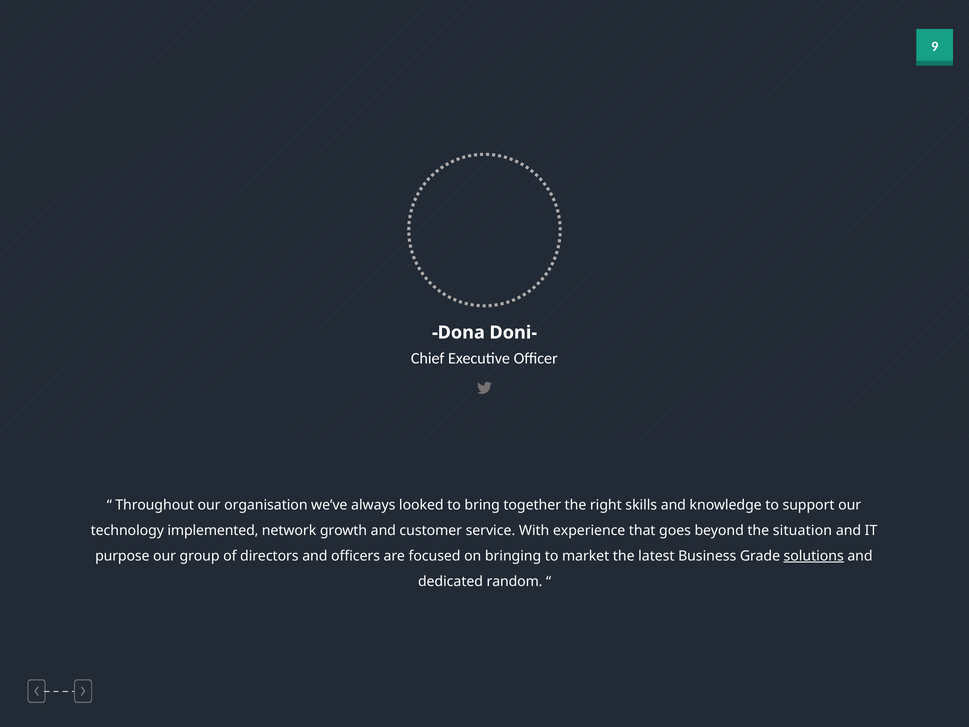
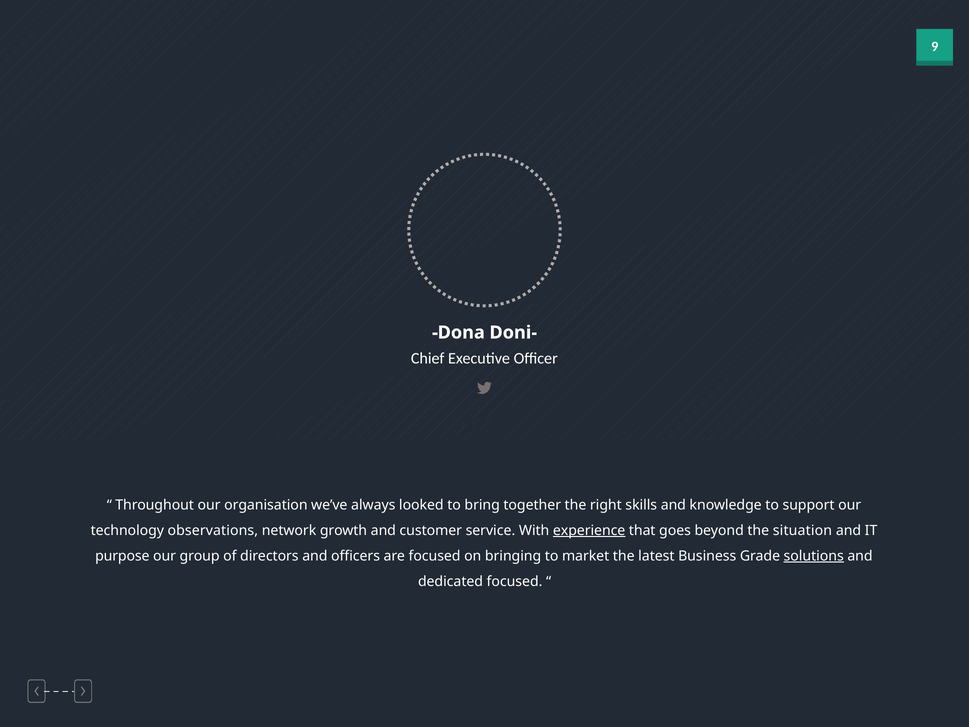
implemented: implemented -> observations
experience underline: none -> present
dedicated random: random -> focused
